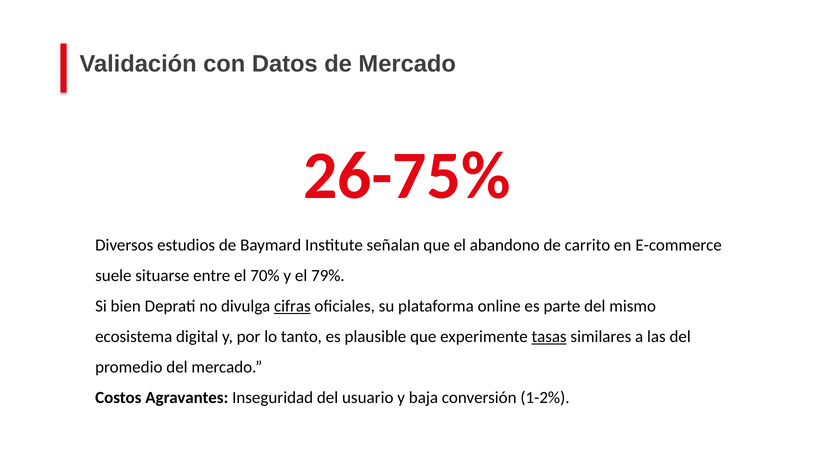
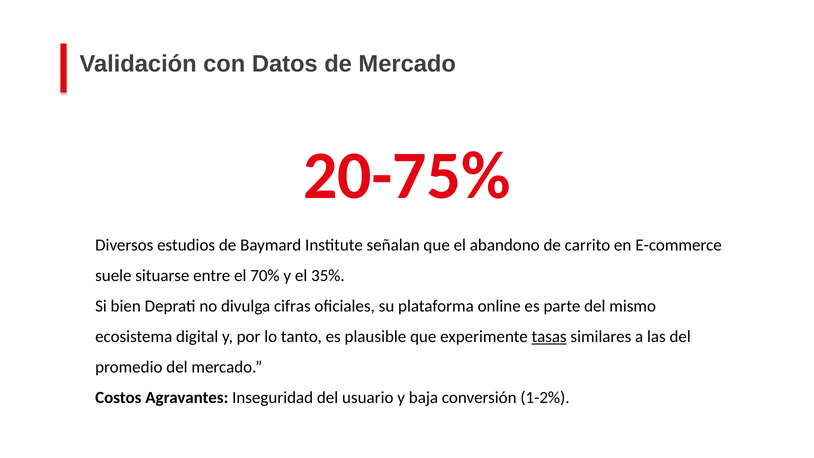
26-75%: 26-75% -> 20-75%
79%: 79% -> 35%
cifras underline: present -> none
